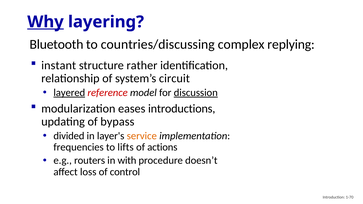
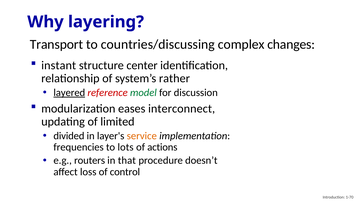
Why underline: present -> none
Bluetooth: Bluetooth -> Transport
replying: replying -> changes
rather: rather -> center
circuit: circuit -> rather
model colour: black -> green
discussion underline: present -> none
introductions: introductions -> interconnect
bypass: bypass -> limited
lifts: lifts -> lots
with: with -> that
